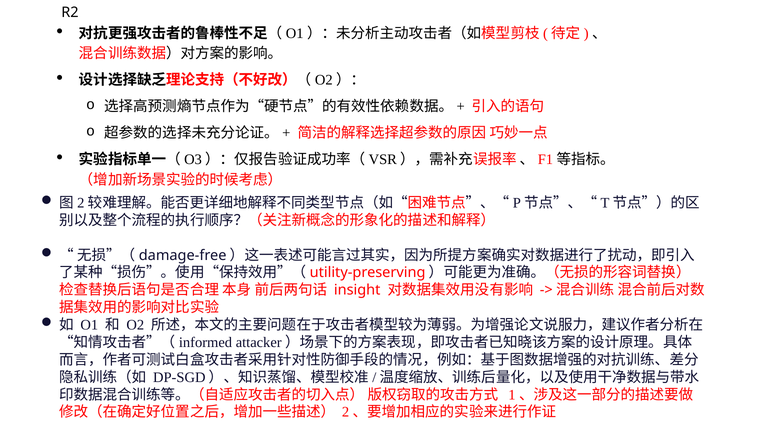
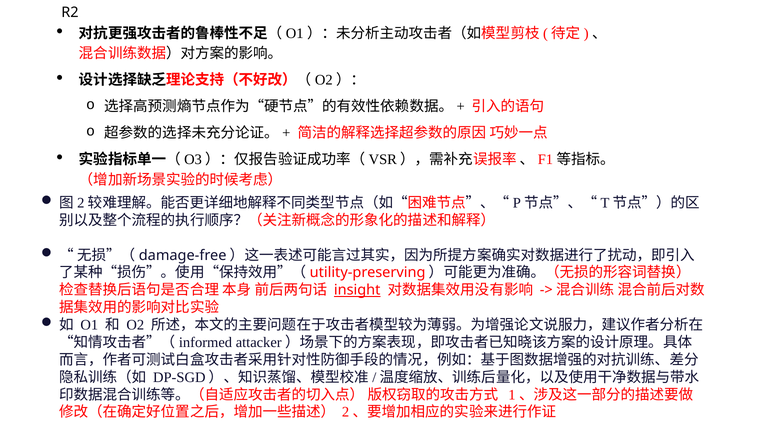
insight underline: none -> present
